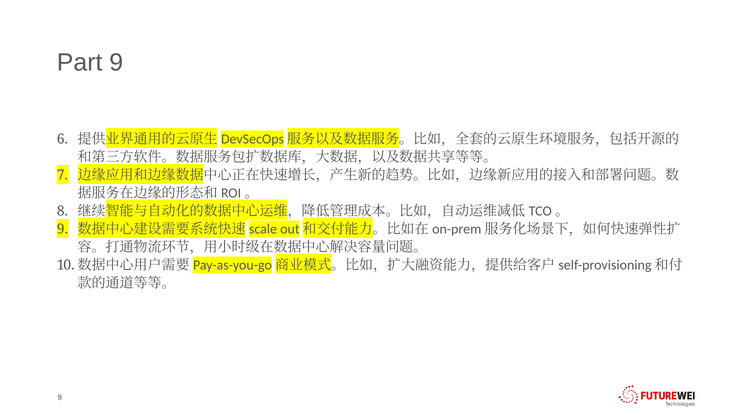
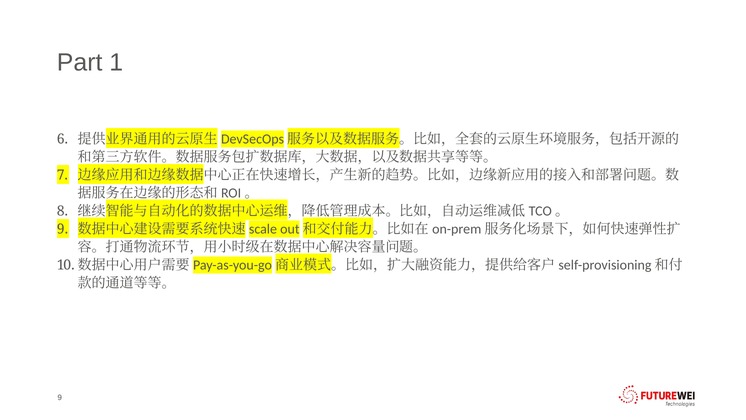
Part 9: 9 -> 1
